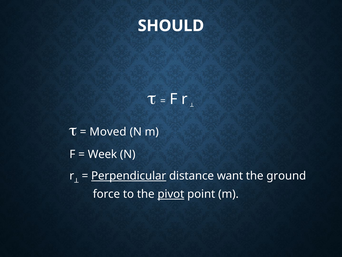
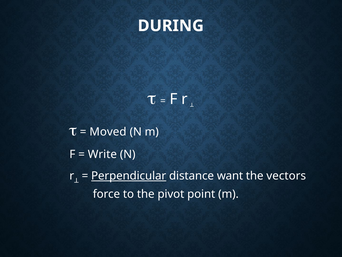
SHOULD: SHOULD -> DURING
Week: Week -> Write
ground: ground -> vectors
pivot underline: present -> none
